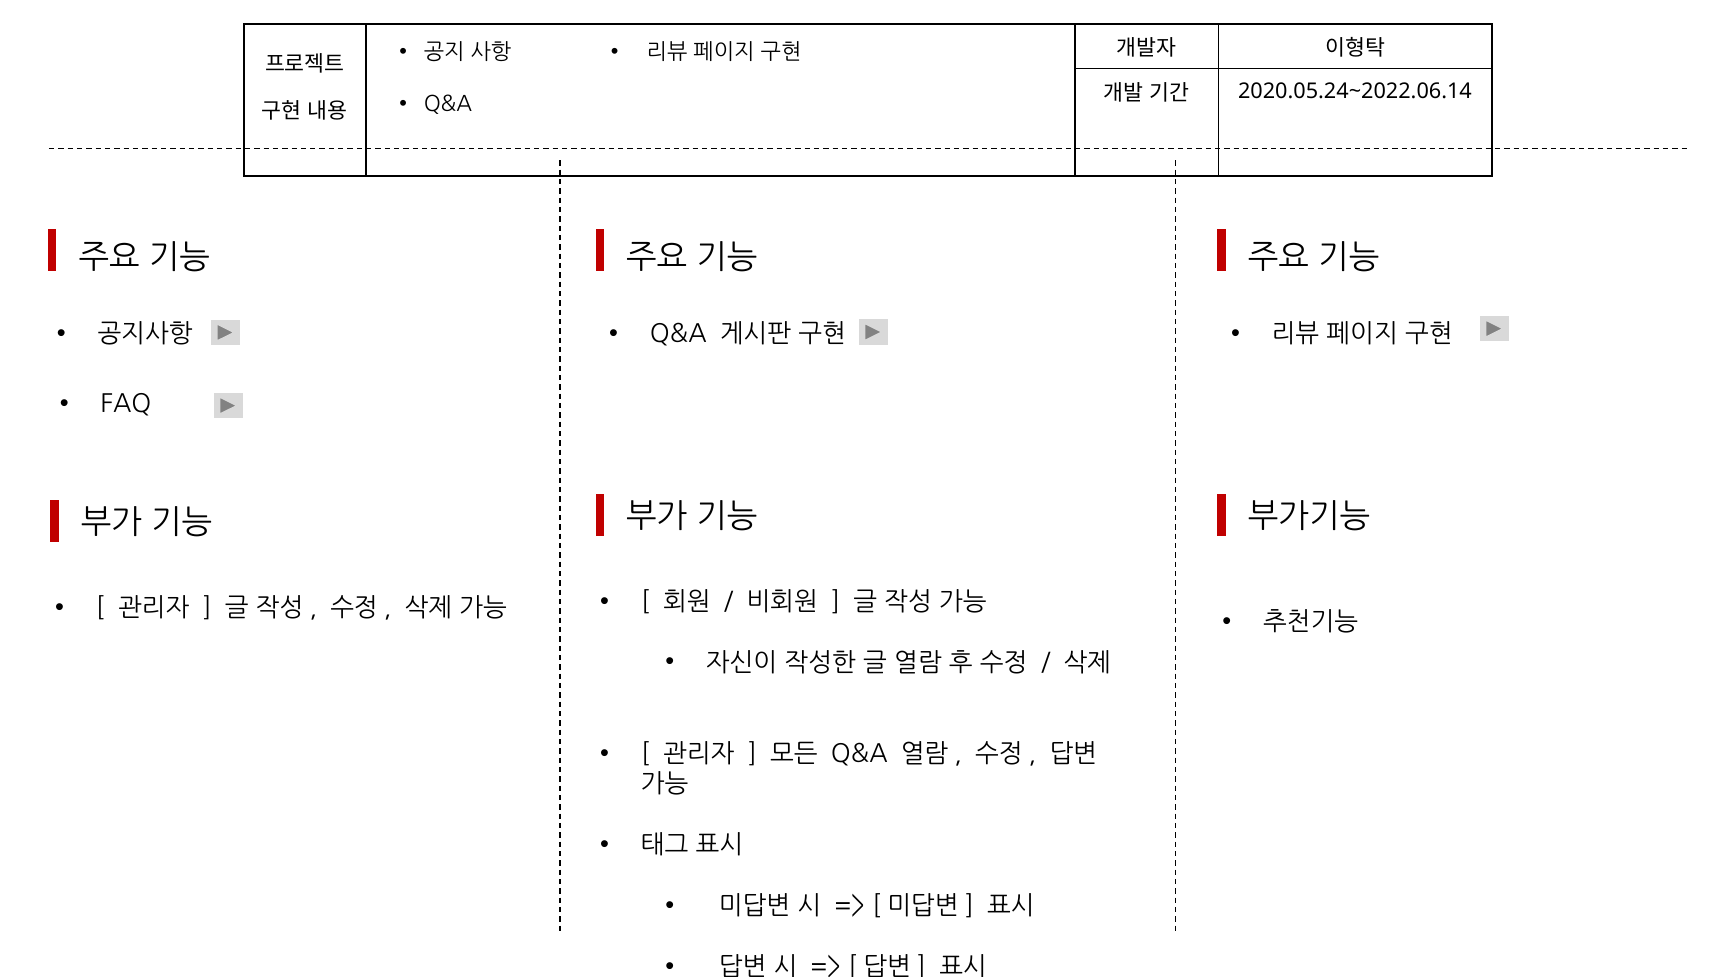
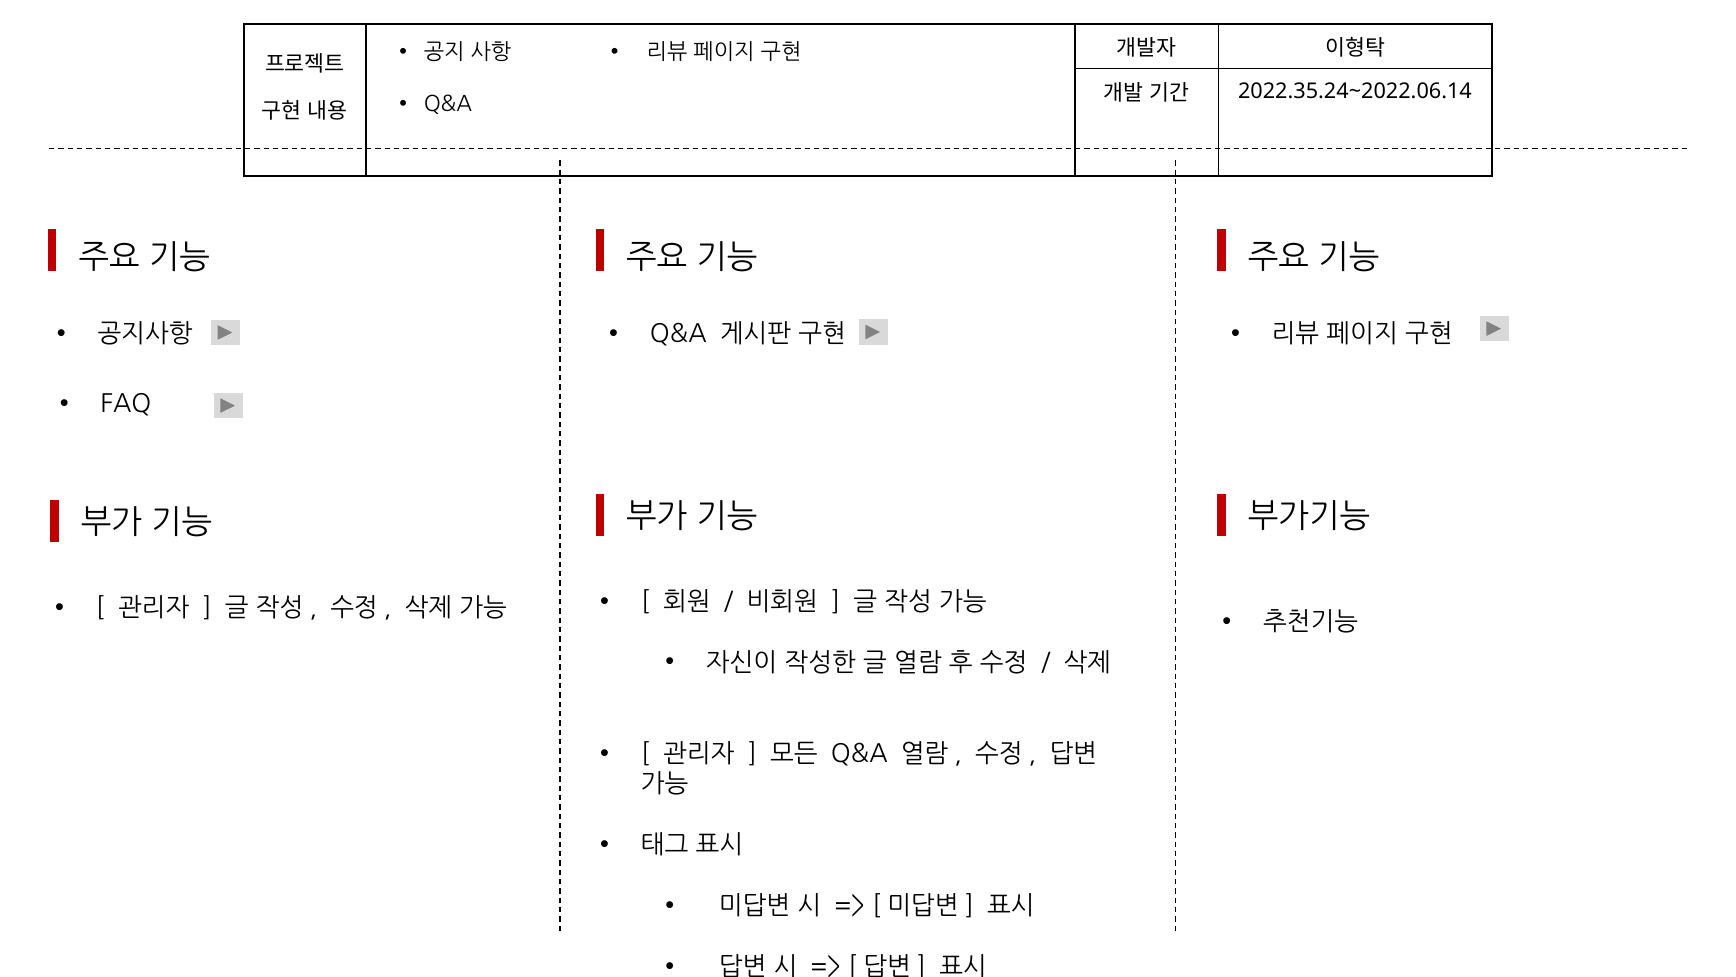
2020.05.24~2022.06.14: 2020.05.24~2022.06.14 -> 2022.35.24~2022.06.14
